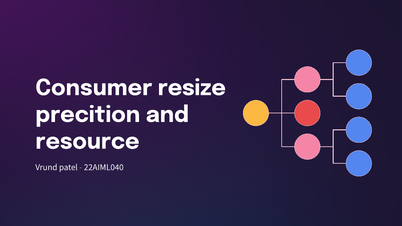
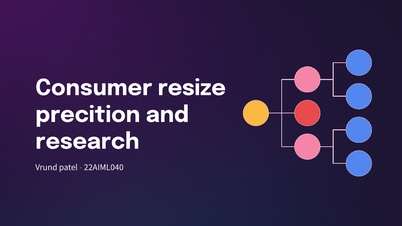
resource: resource -> research
